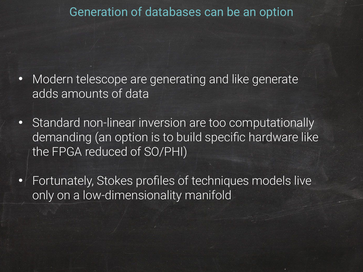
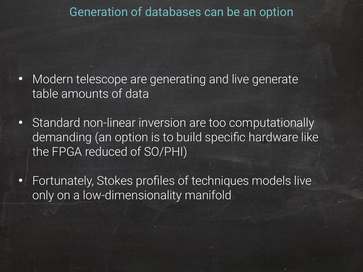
and like: like -> live
adds: adds -> table
